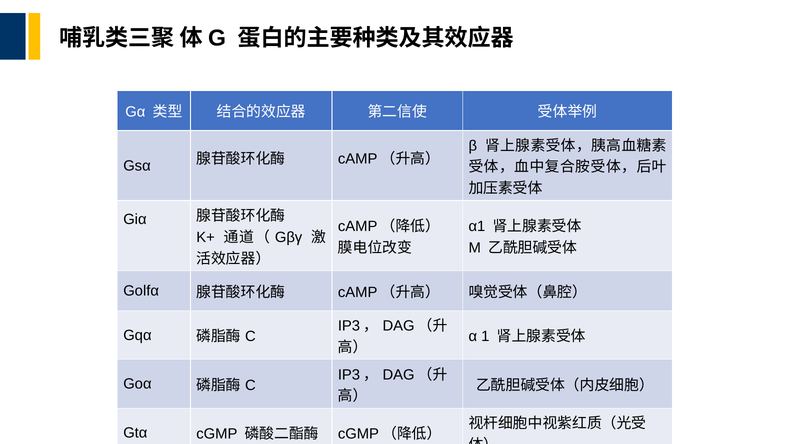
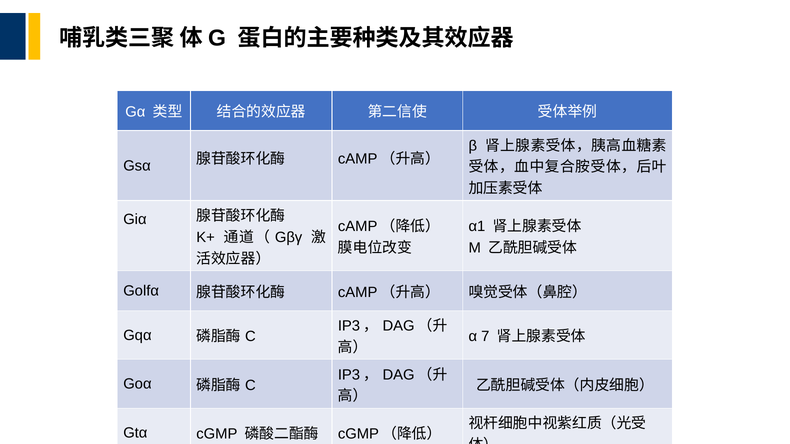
1: 1 -> 7
